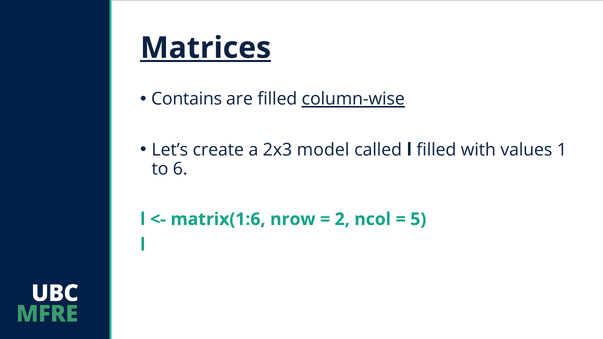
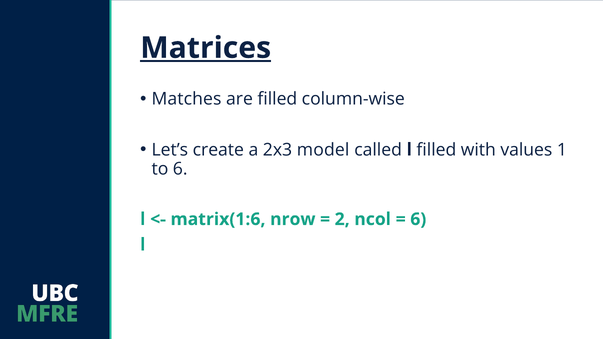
Contains: Contains -> Matches
column-wise underline: present -> none
5 at (418, 219): 5 -> 6
